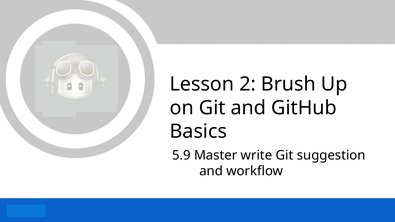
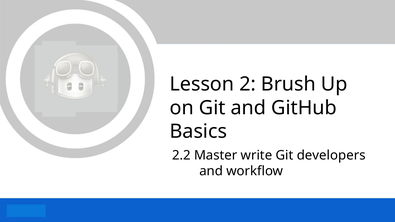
5.9: 5.9 -> 2.2
suggestion: suggestion -> developers
